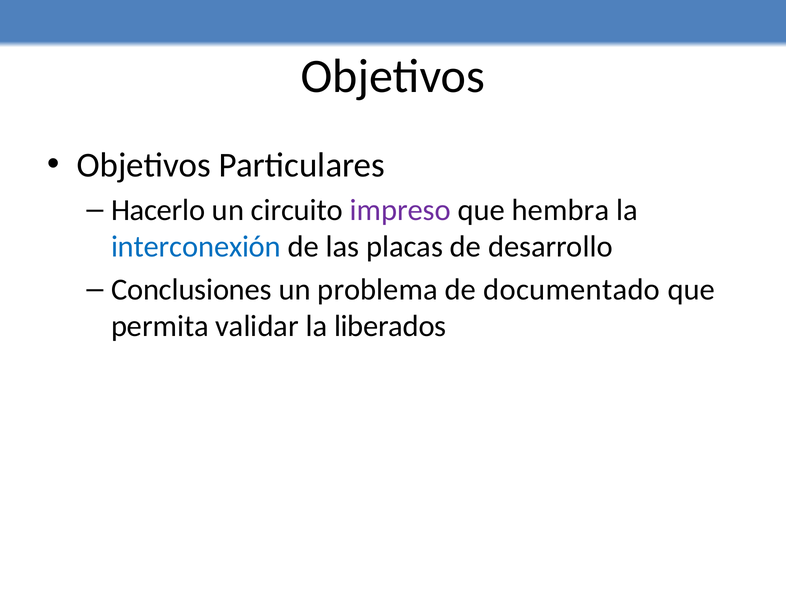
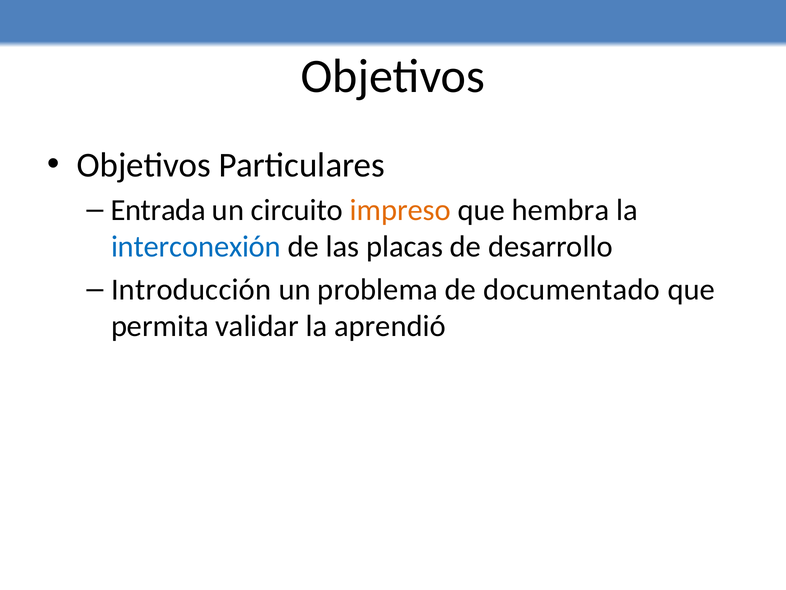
Hacerlo: Hacerlo -> Entrada
impreso colour: purple -> orange
Conclusiones: Conclusiones -> Introducción
liberados: liberados -> aprendió
